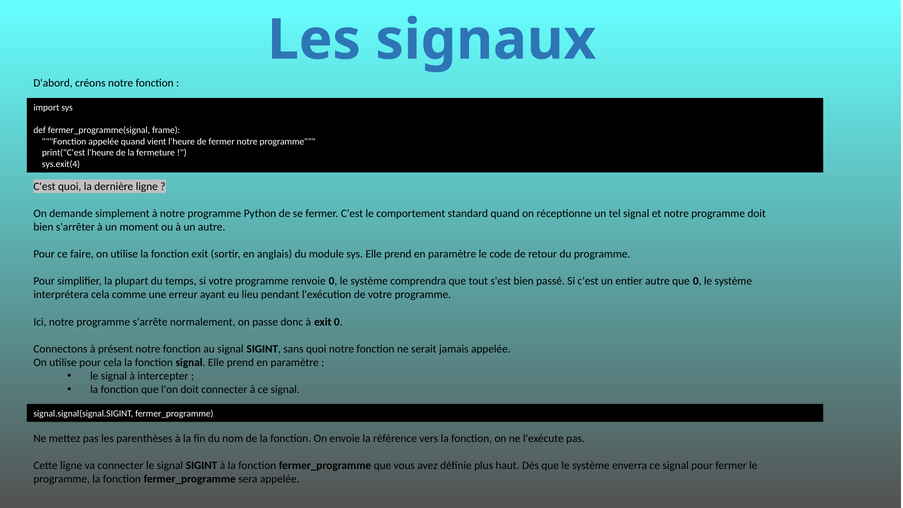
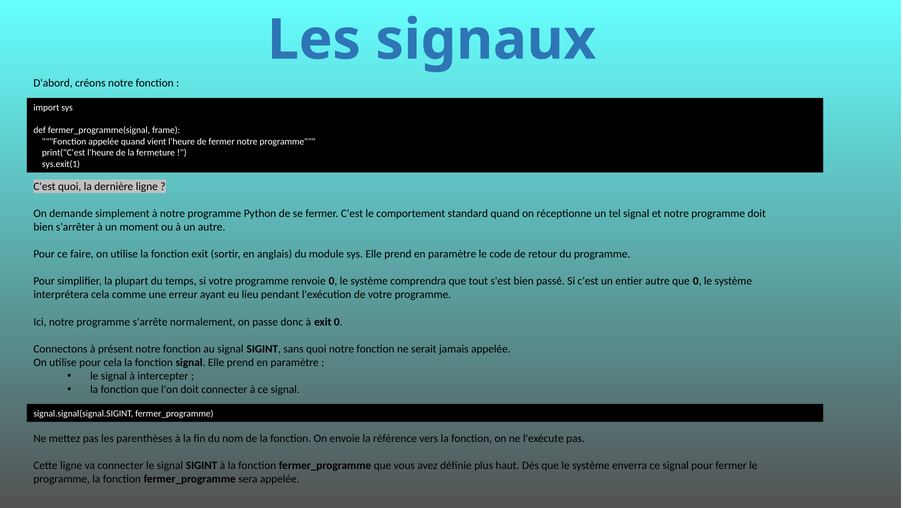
sys.exit(4: sys.exit(4 -> sys.exit(1
